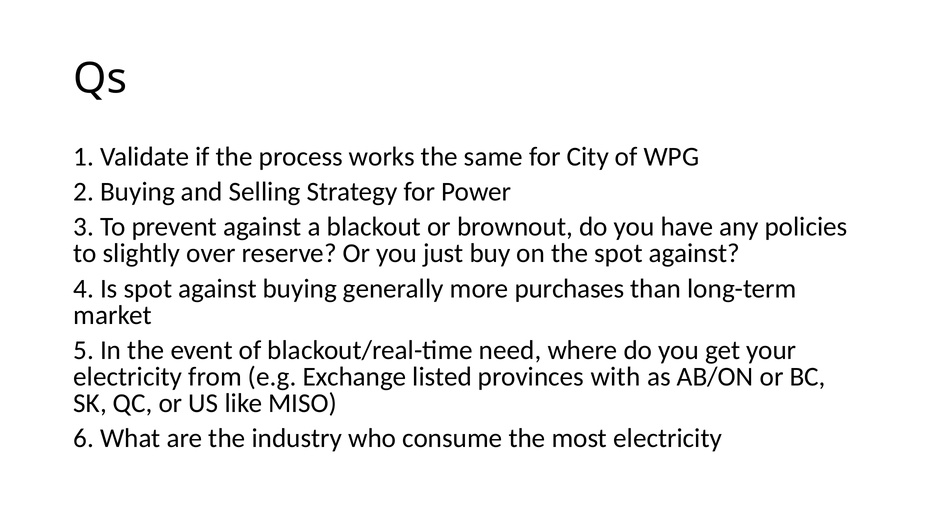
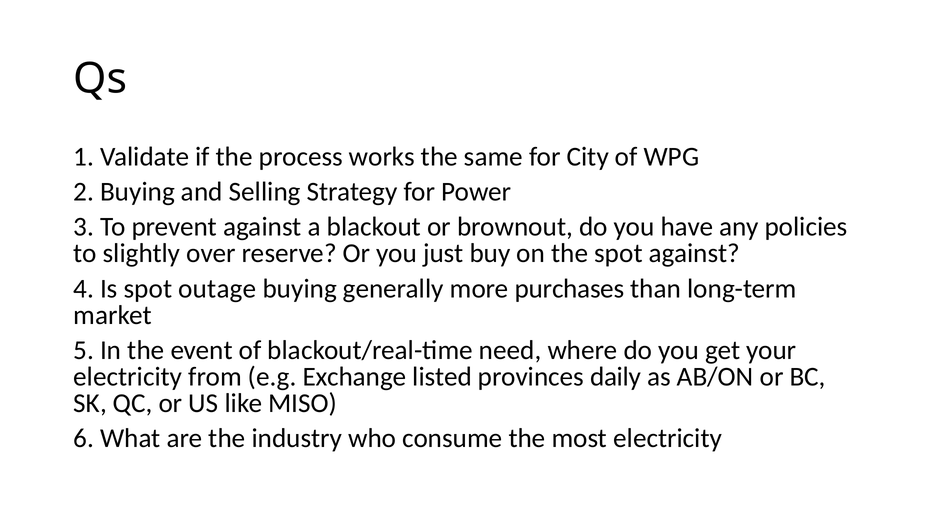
Is spot against: against -> outage
with: with -> daily
